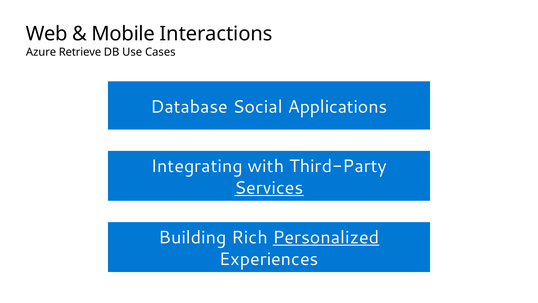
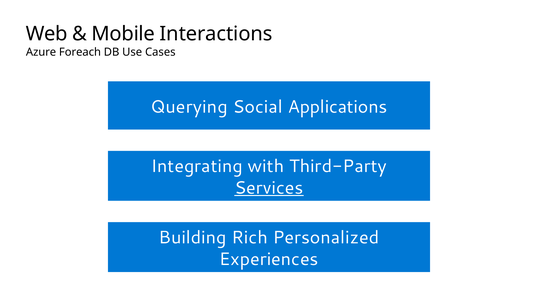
Retrieve: Retrieve -> Foreach
Database: Database -> Querying
Personalized underline: present -> none
